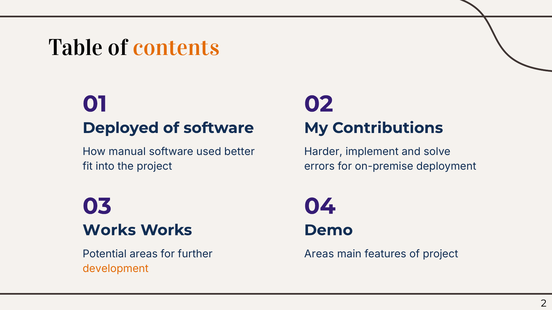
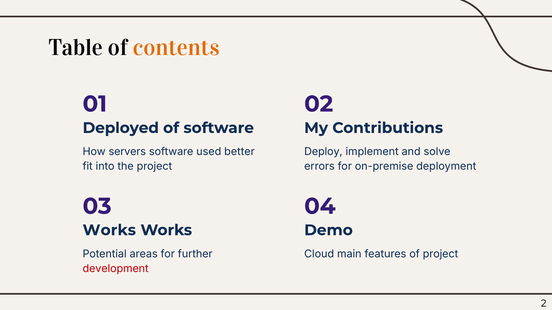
manual: manual -> servers
Harder: Harder -> Deploy
Areas at (319, 254): Areas -> Cloud
development colour: orange -> red
